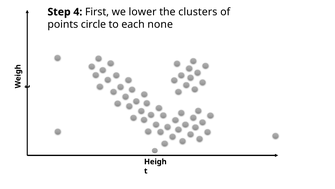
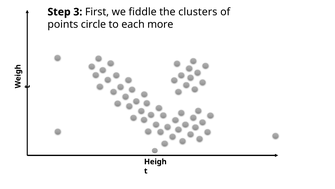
4: 4 -> 3
lower: lower -> fiddle
none: none -> more
